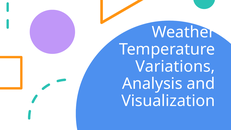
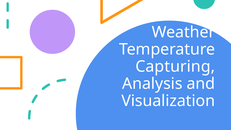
Variations: Variations -> Capturing
